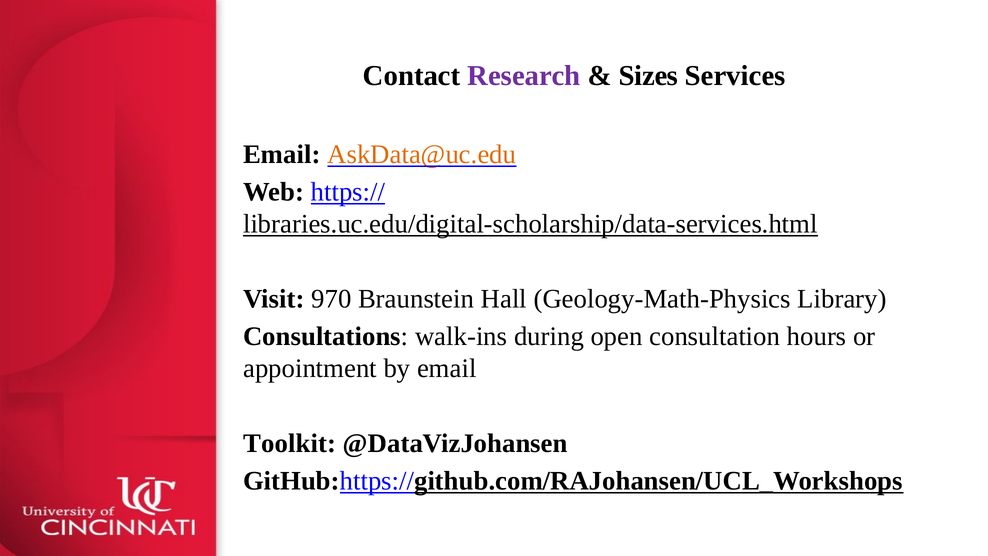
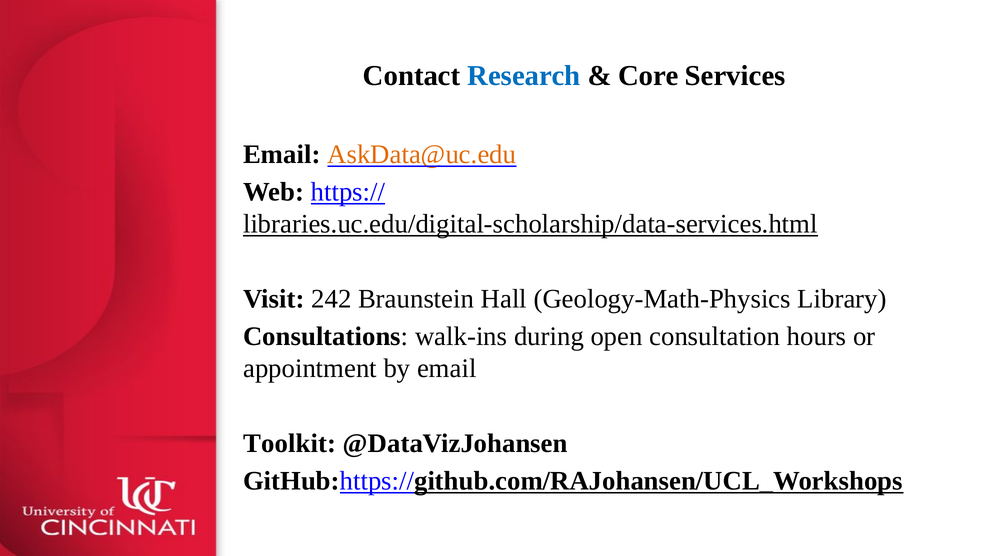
Research colour: purple -> blue
Sizes: Sizes -> Core
970: 970 -> 242
